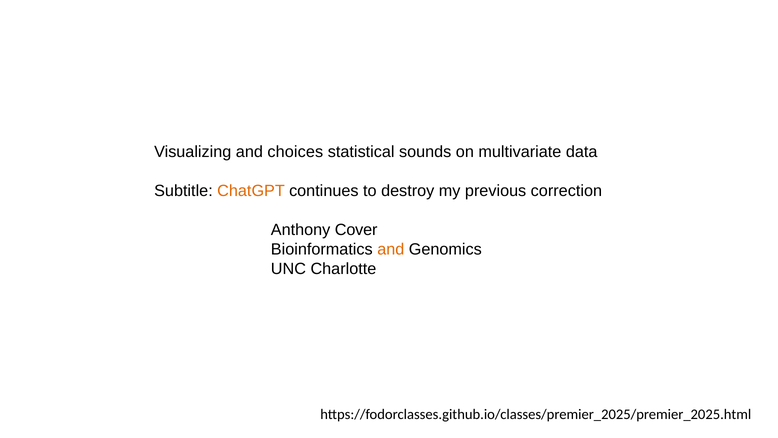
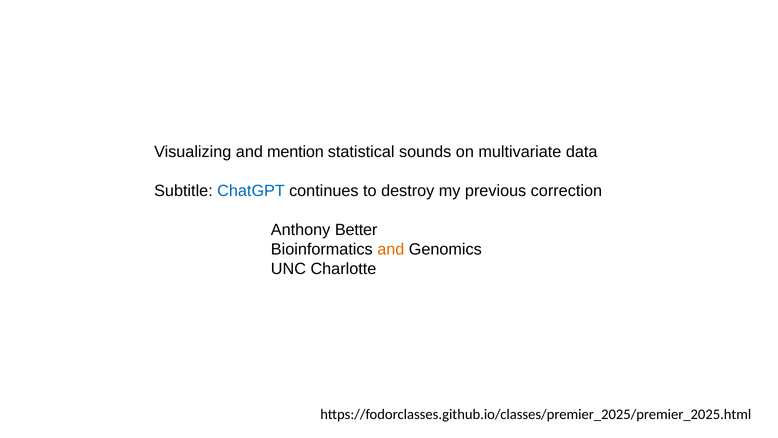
choices: choices -> mention
ChatGPT colour: orange -> blue
Cover: Cover -> Better
